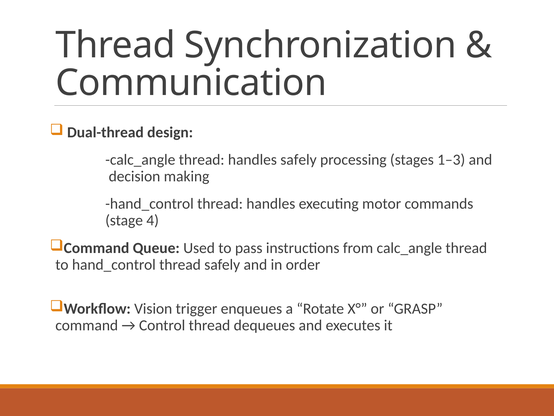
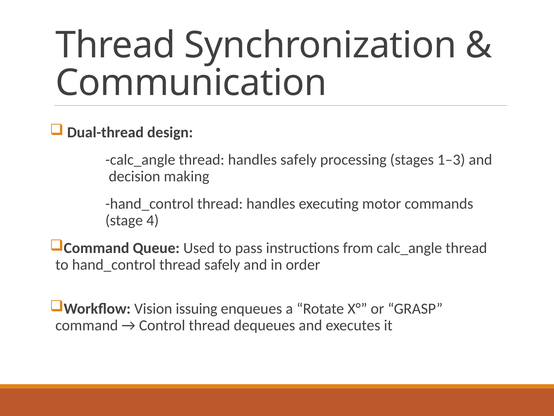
trigger: trigger -> issuing
